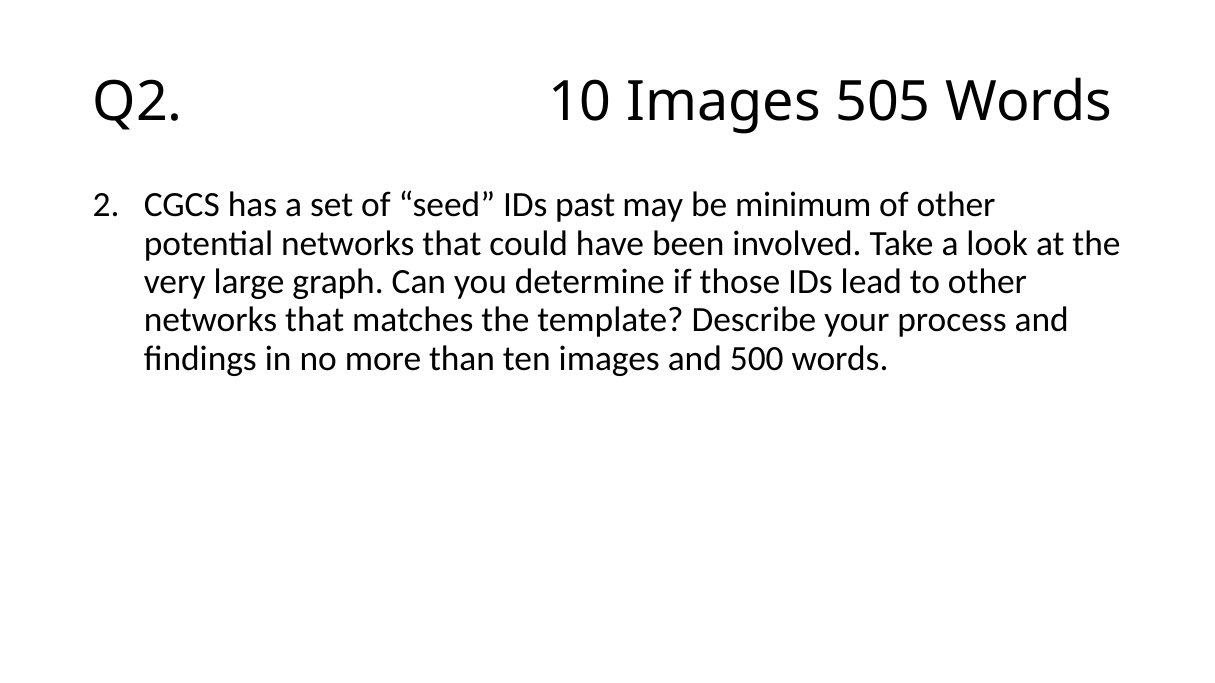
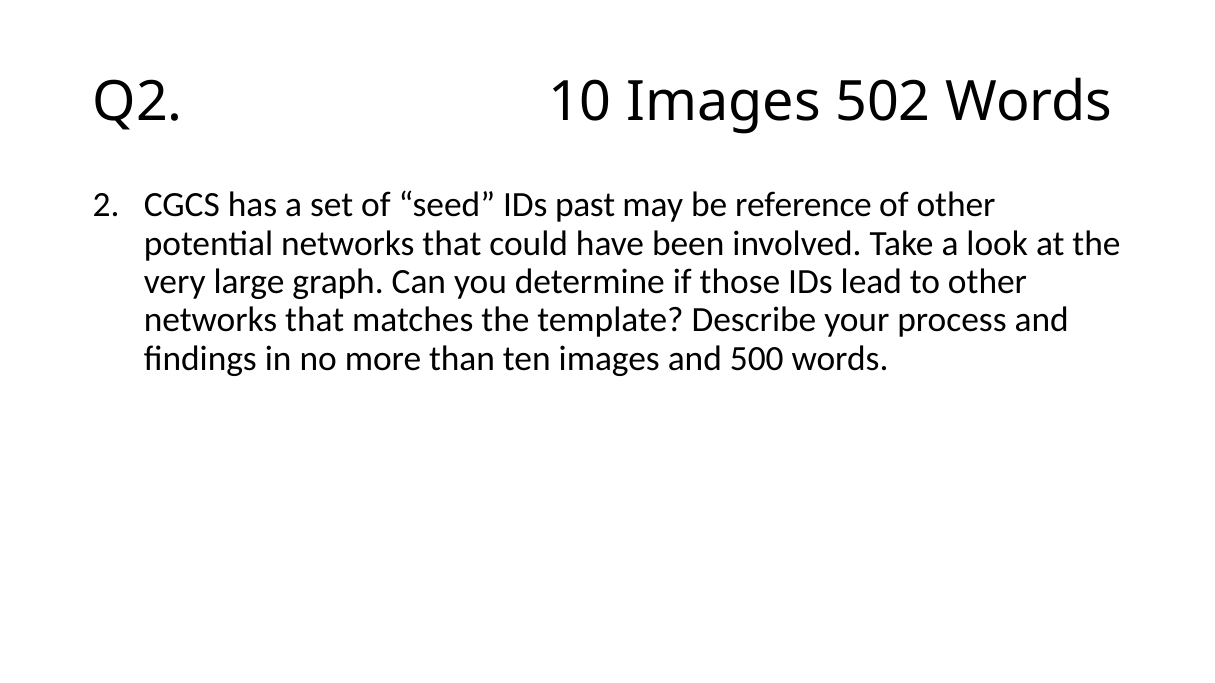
505: 505 -> 502
minimum: minimum -> reference
